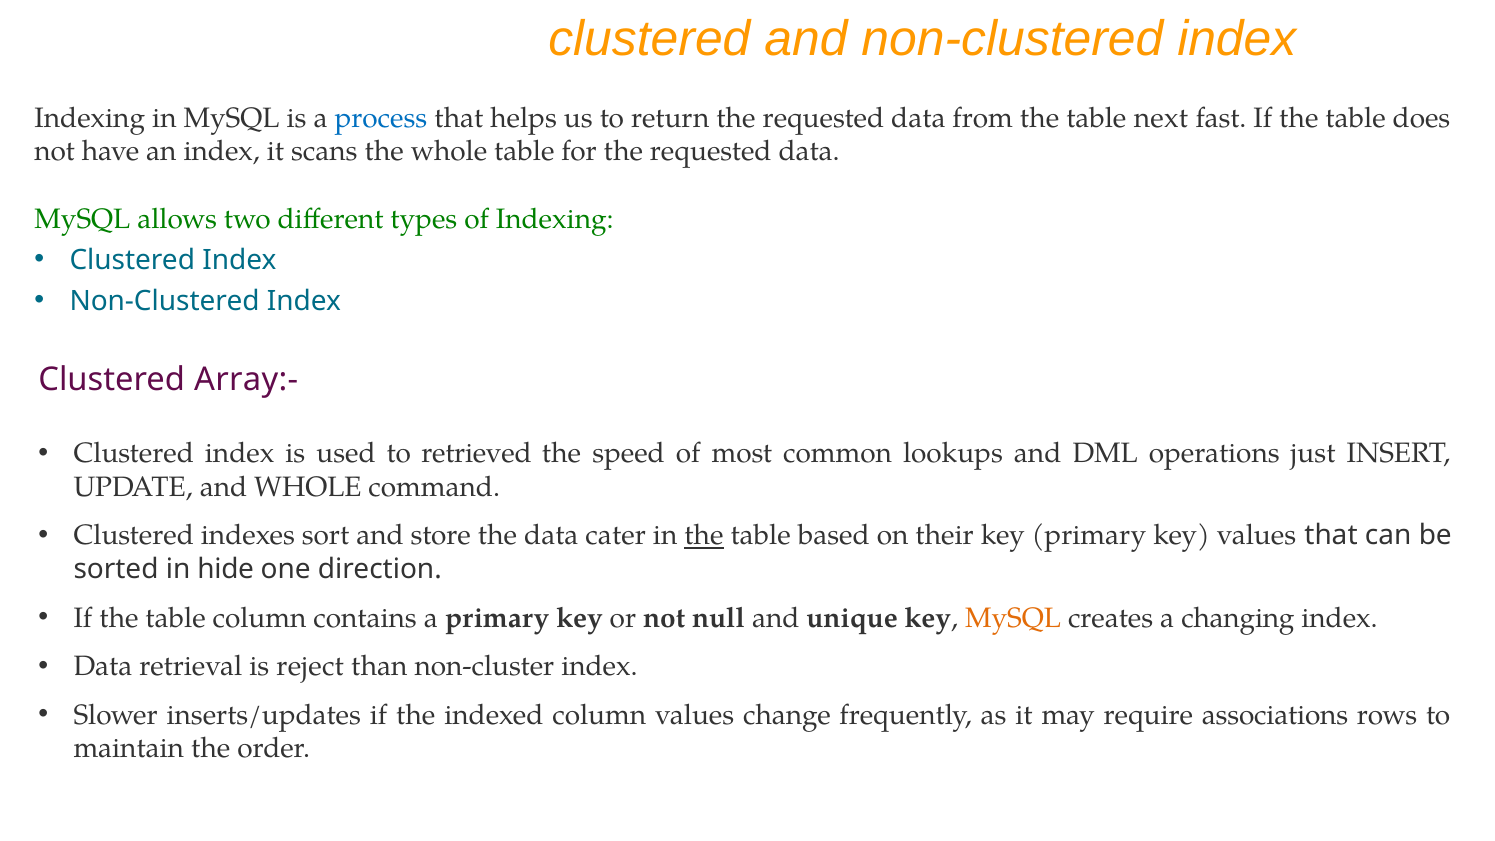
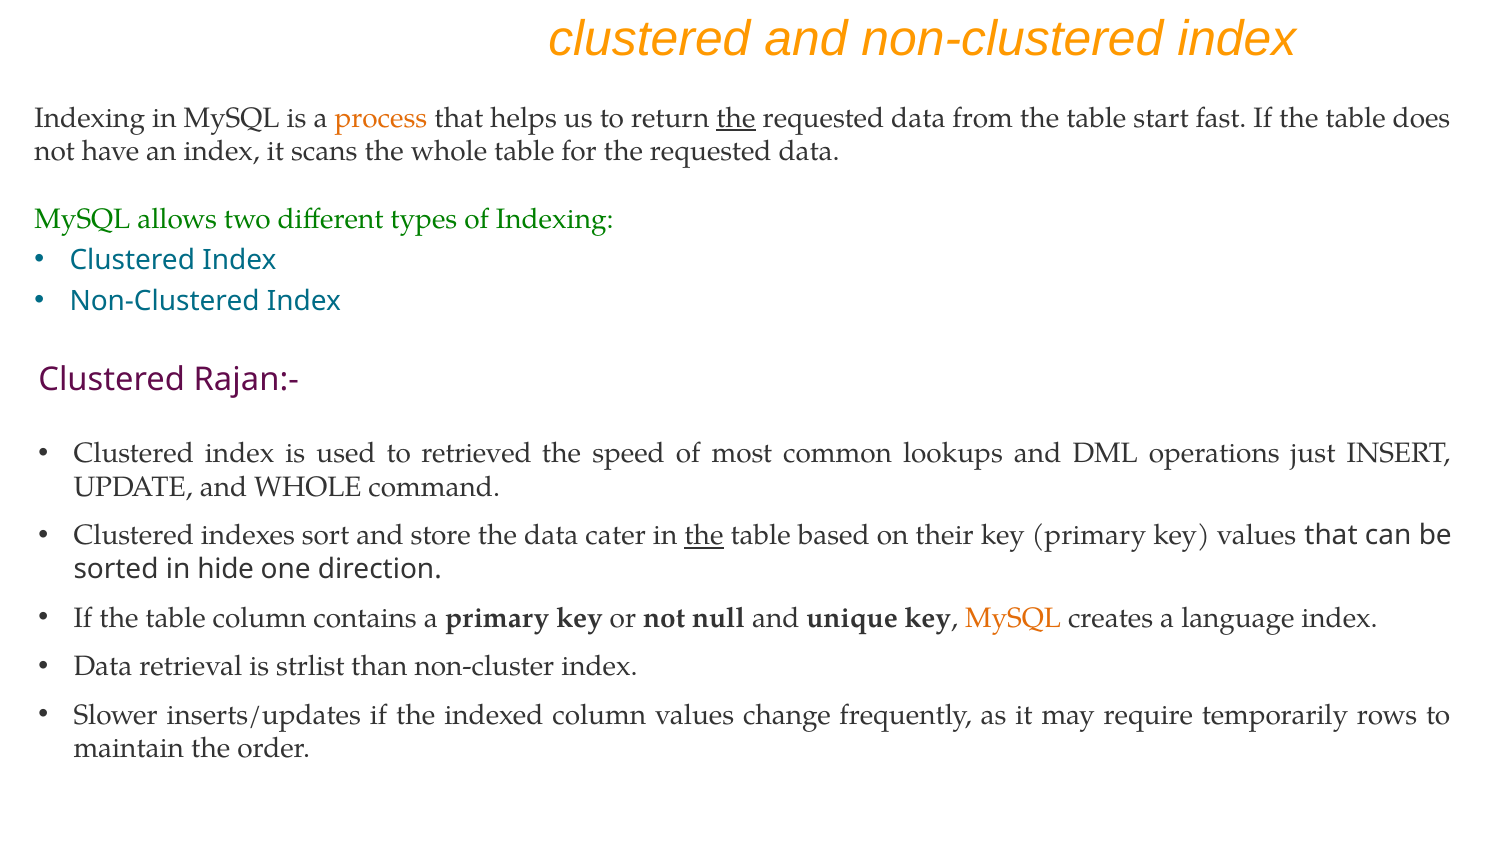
process colour: blue -> orange
the at (736, 118) underline: none -> present
next: next -> start
Array:-: Array:- -> Rajan:-
changing: changing -> language
reject: reject -> strlist
associations: associations -> temporarily
